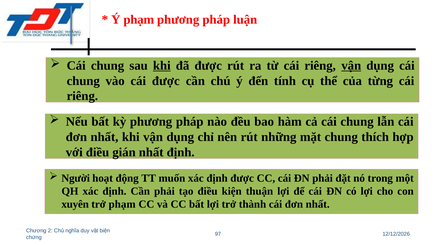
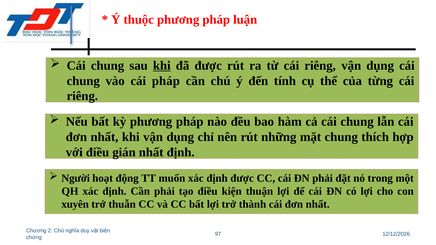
Ý phạm: phạm -> thuộc
vận at (351, 66) underline: present -> none
cái được: được -> pháp
trở phạm: phạm -> thuẫn
